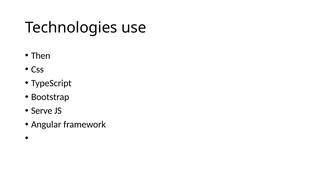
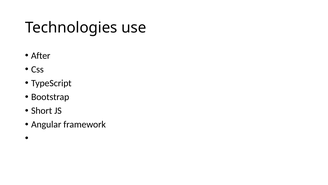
Then: Then -> After
Serve: Serve -> Short
